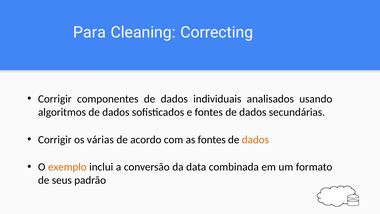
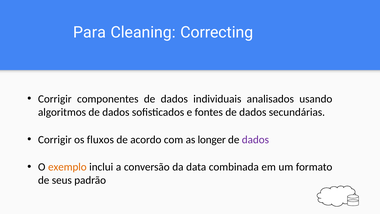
várias: várias -> fluxos
as fontes: fontes -> longer
dados at (255, 139) colour: orange -> purple
